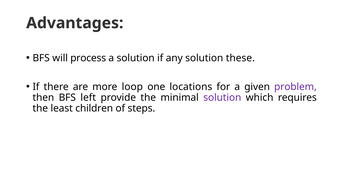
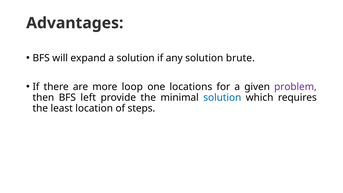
process: process -> expand
these: these -> brute
solution at (222, 98) colour: purple -> blue
children: children -> location
